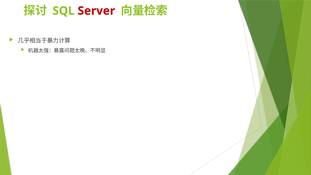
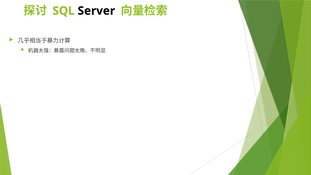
Server colour: red -> black
